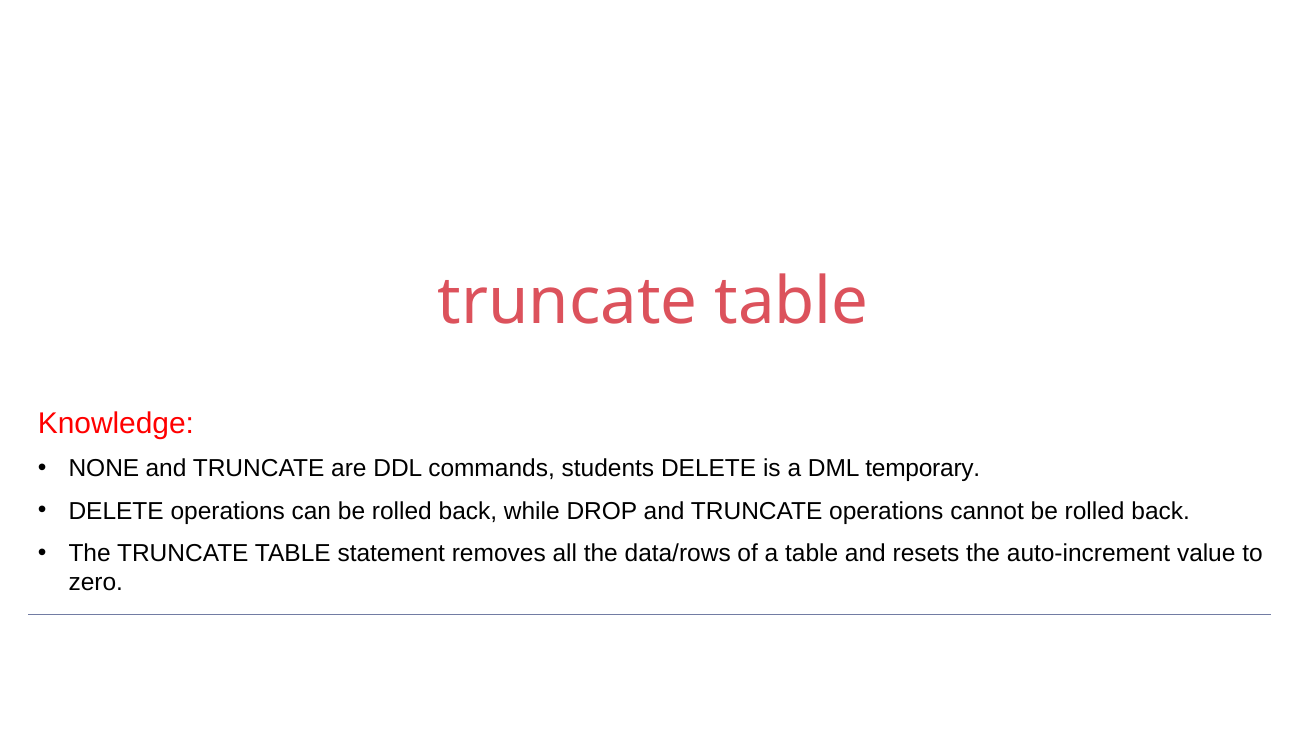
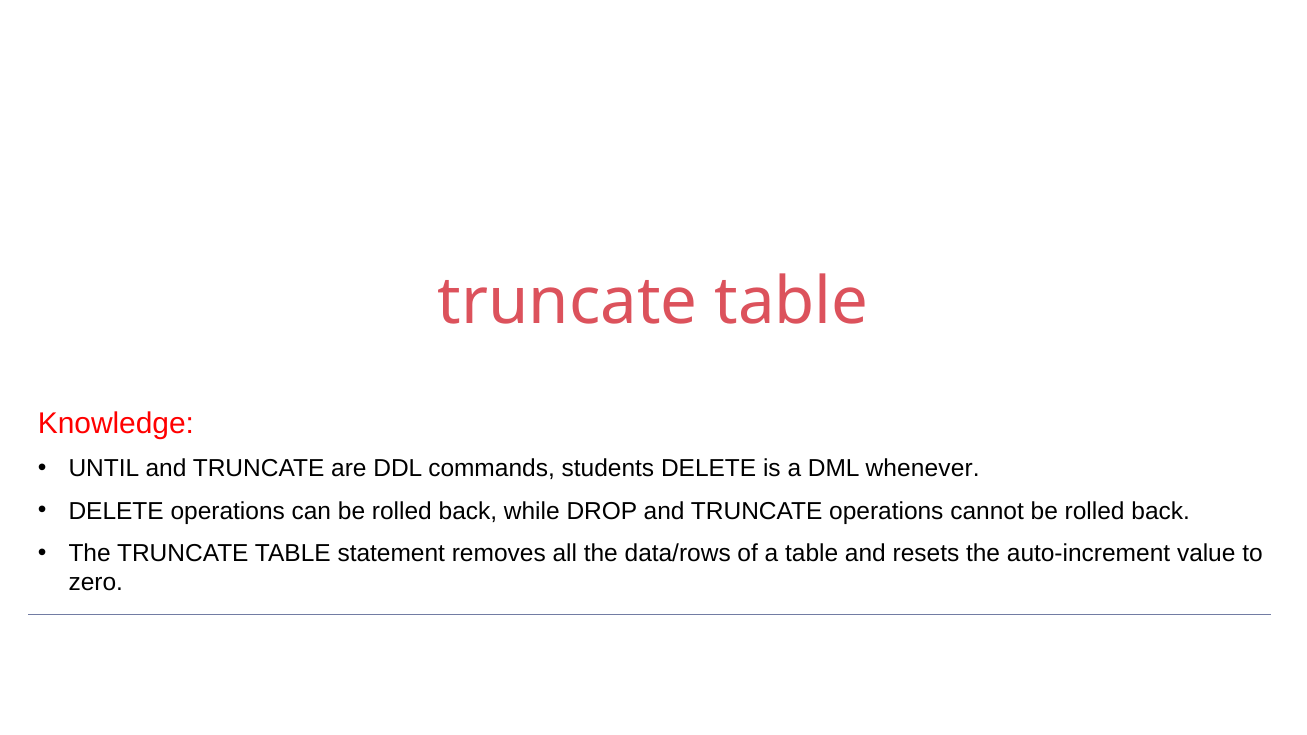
NONE: NONE -> UNTIL
temporary: temporary -> whenever
